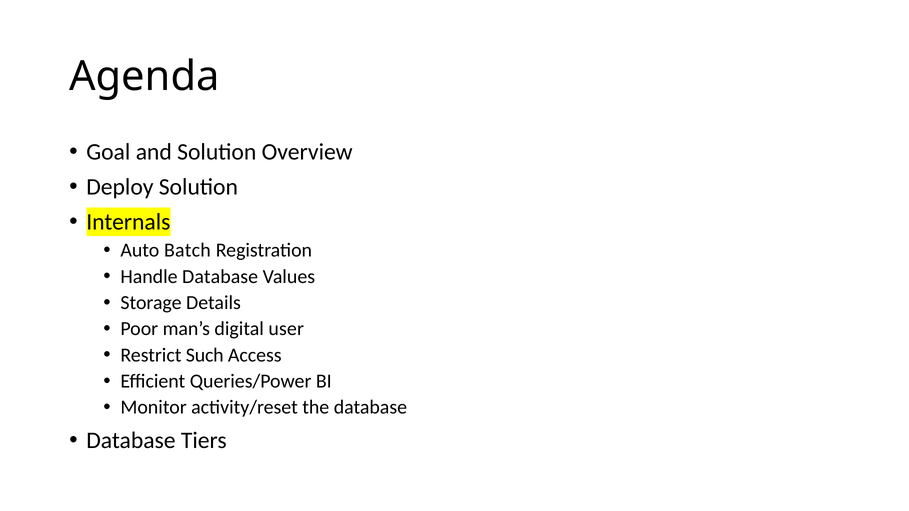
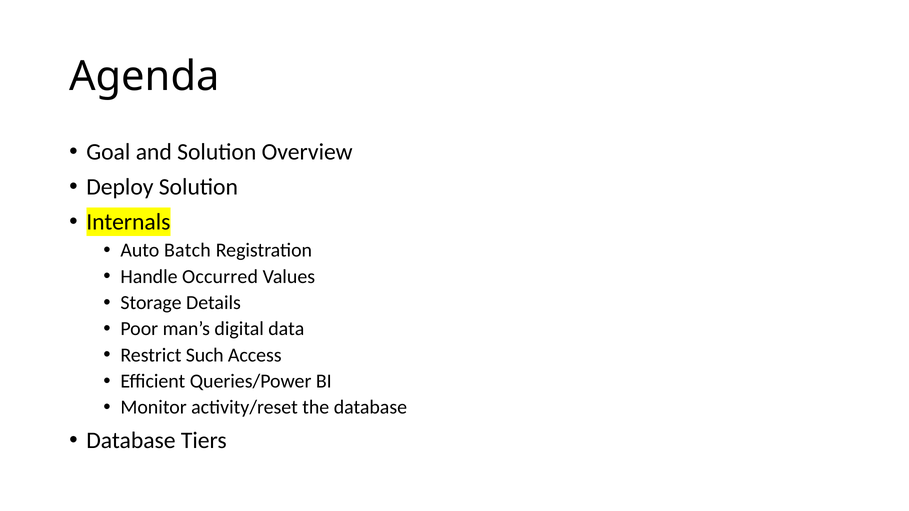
Handle Database: Database -> Occurred
user: user -> data
